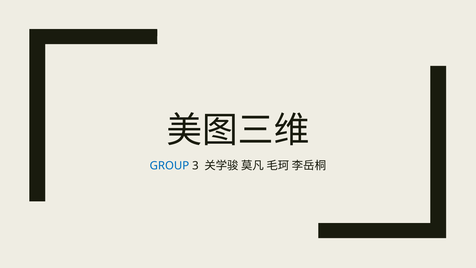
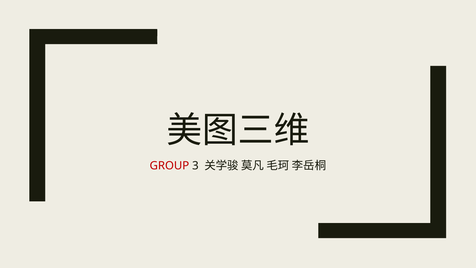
GROUP colour: blue -> red
